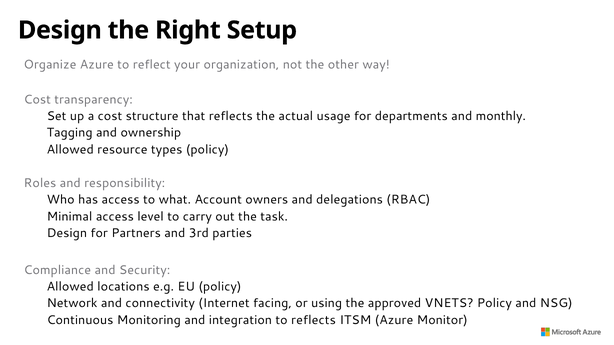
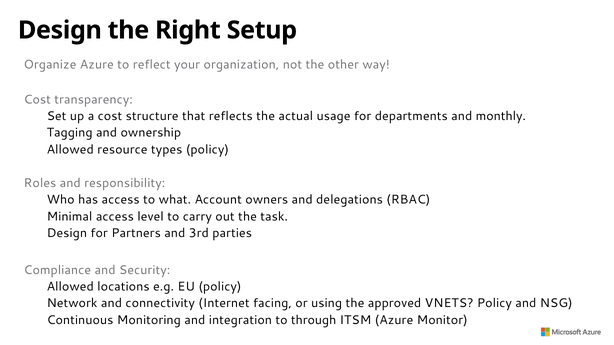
to reflects: reflects -> through
